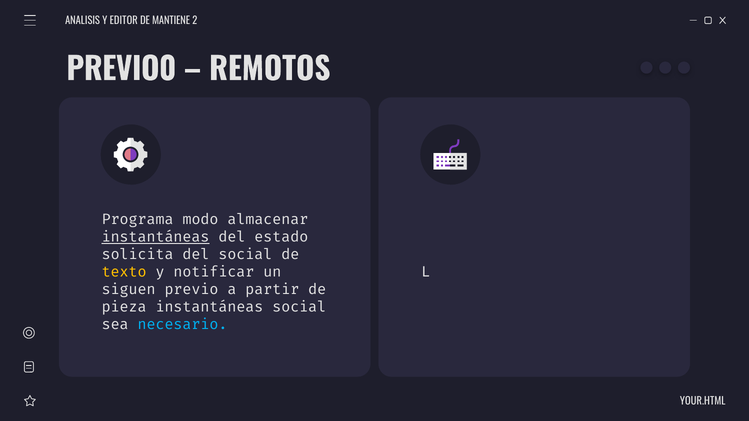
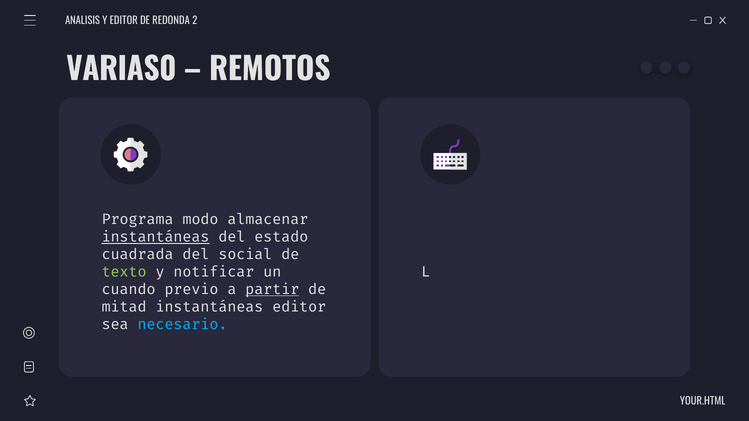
MANTIENE: MANTIENE -> REDONDA
PREVIO0: PREVIO0 -> VARIAS0
solicita: solicita -> cuadrada
texto colour: yellow -> light green
siguen: siguen -> cuando
partir underline: none -> present
pieza: pieza -> mitad
instantáneas social: social -> editor
